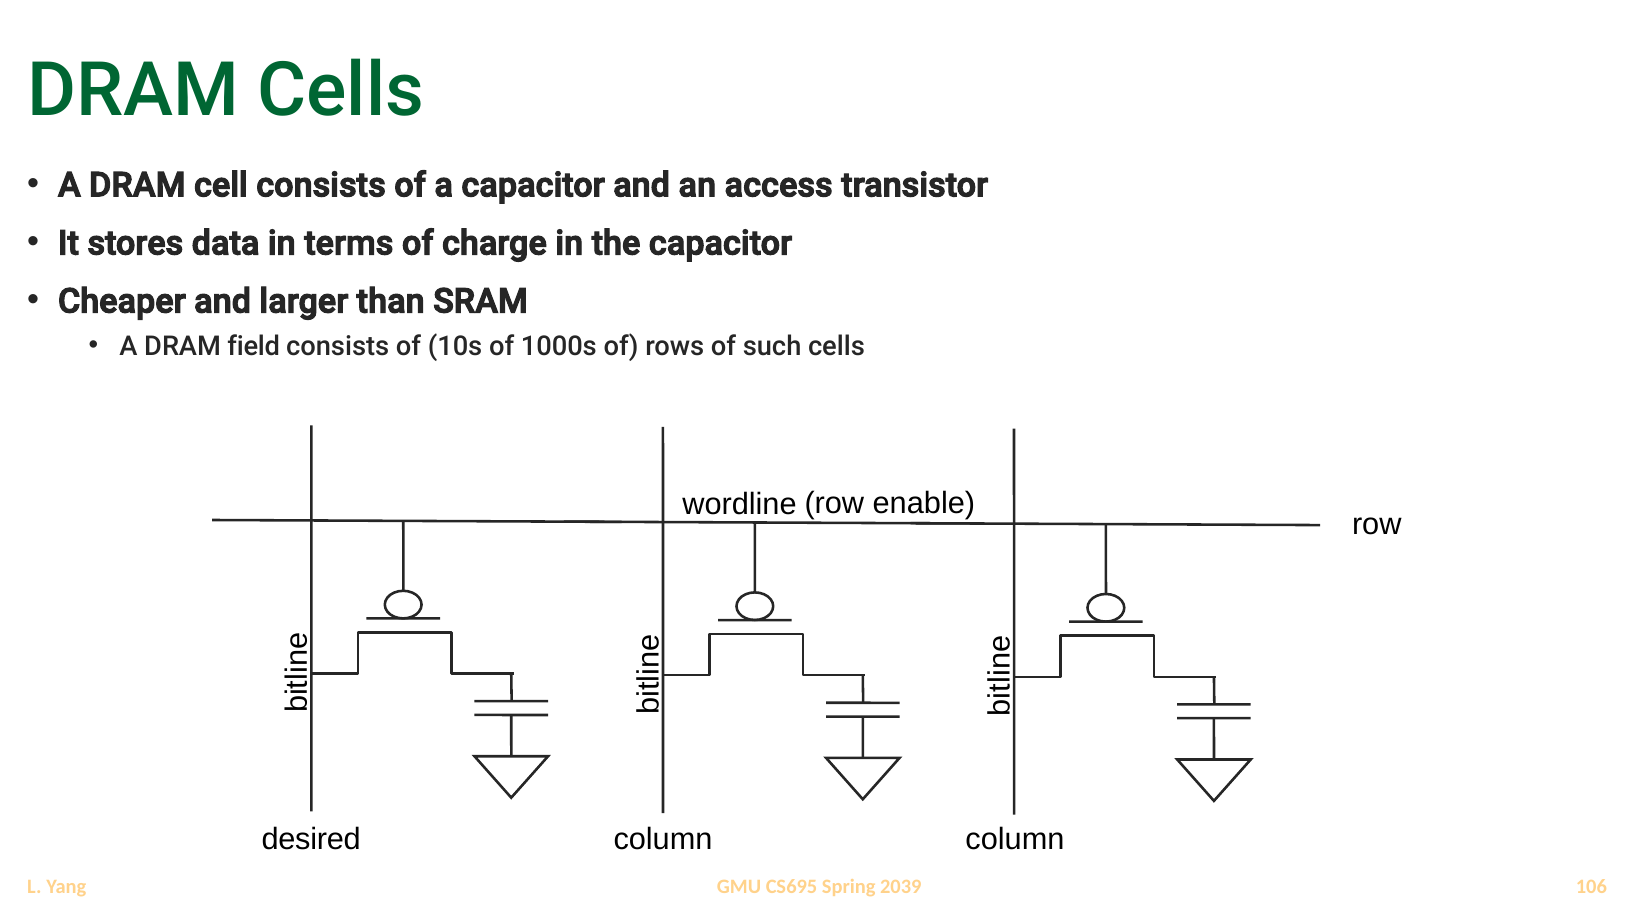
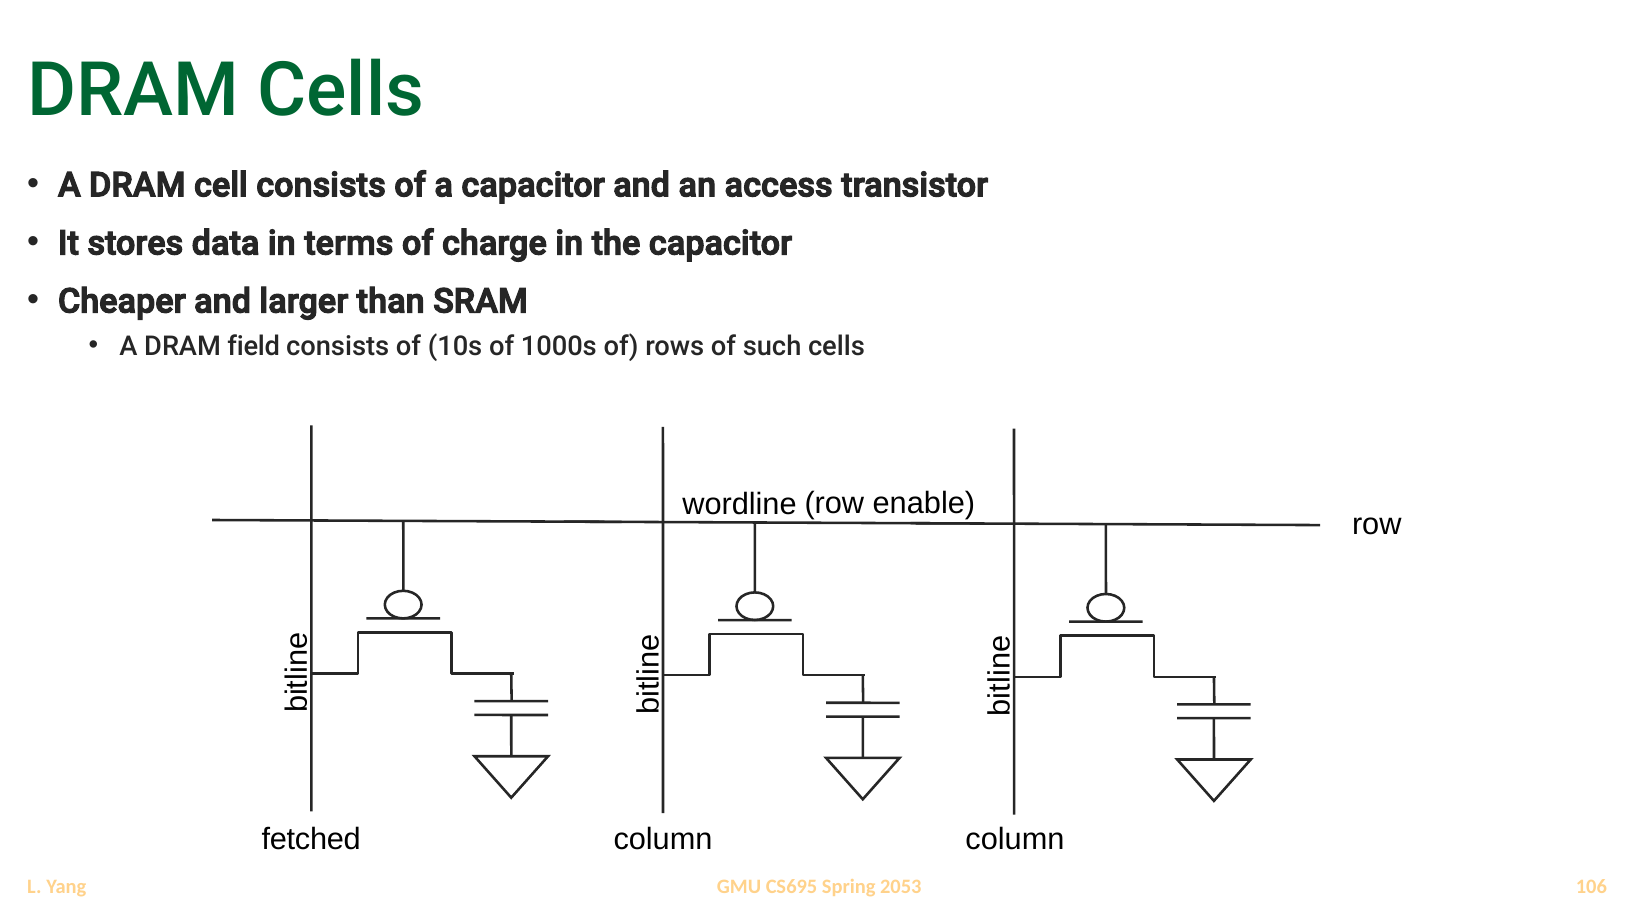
desired: desired -> fetched
2039: 2039 -> 2053
